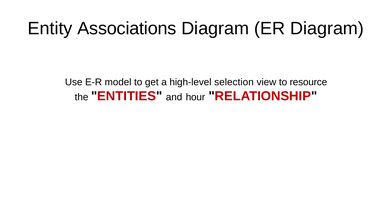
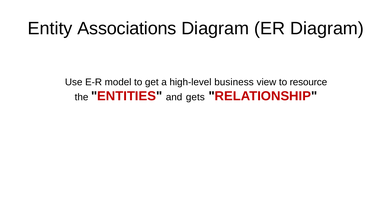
selection: selection -> business
hour: hour -> gets
